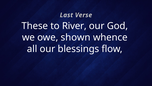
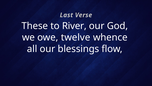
shown: shown -> twelve
